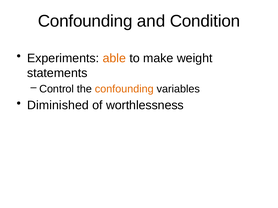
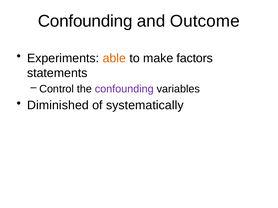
Condition: Condition -> Outcome
weight: weight -> factors
confounding at (124, 89) colour: orange -> purple
worthlessness: worthlessness -> systematically
